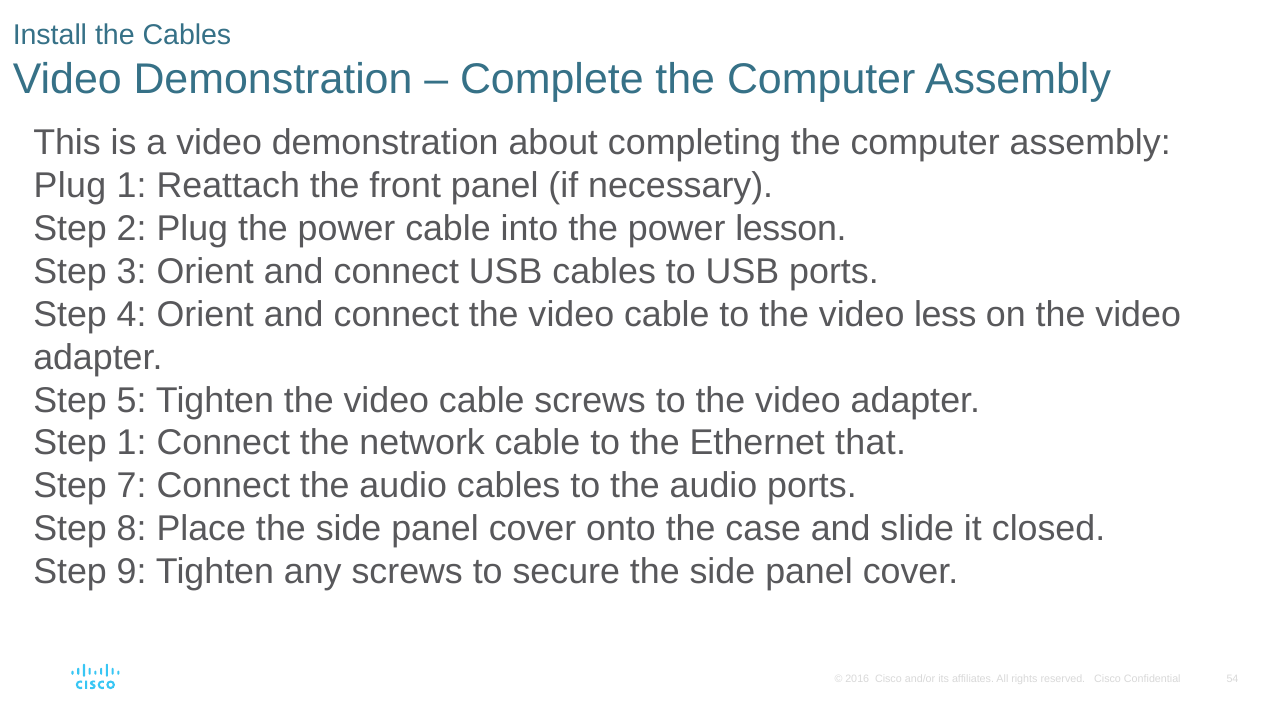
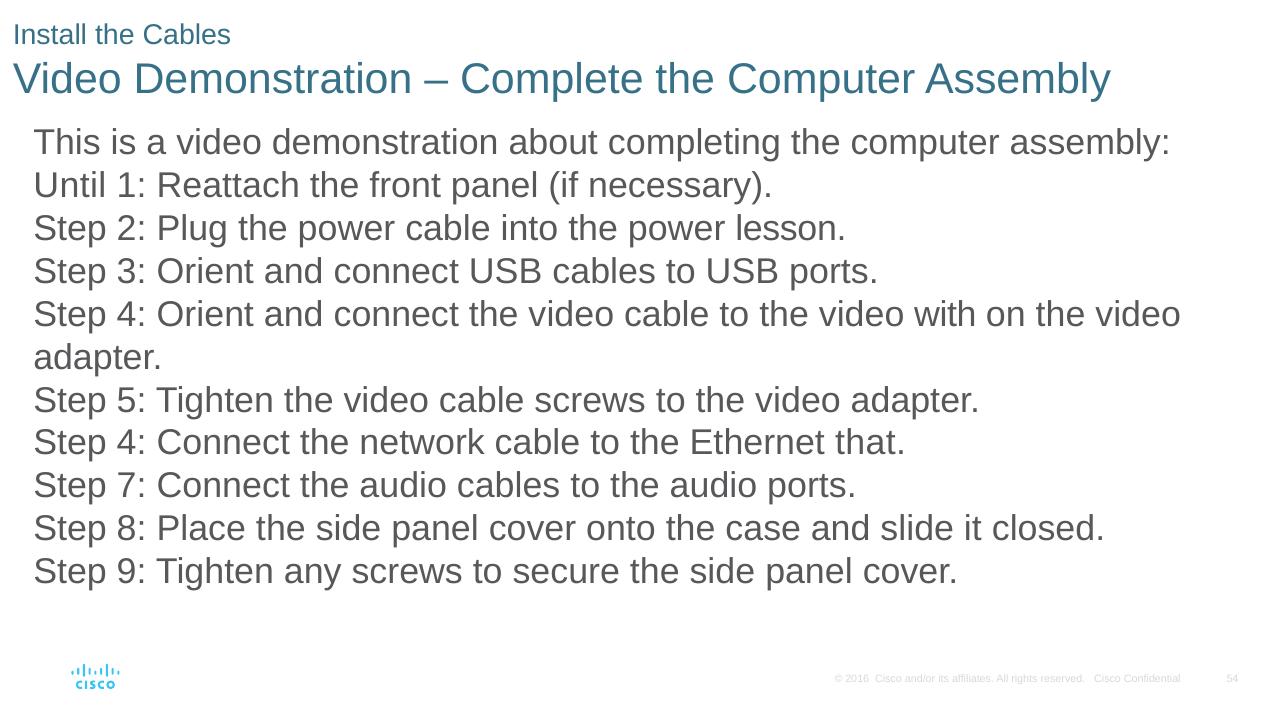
Plug at (70, 186): Plug -> Until
less: less -> with
1 at (132, 443): 1 -> 4
